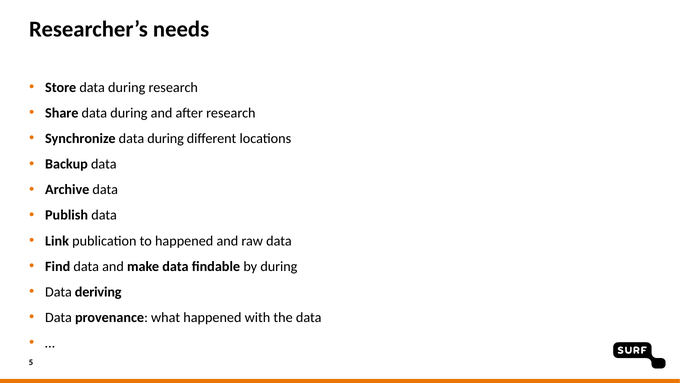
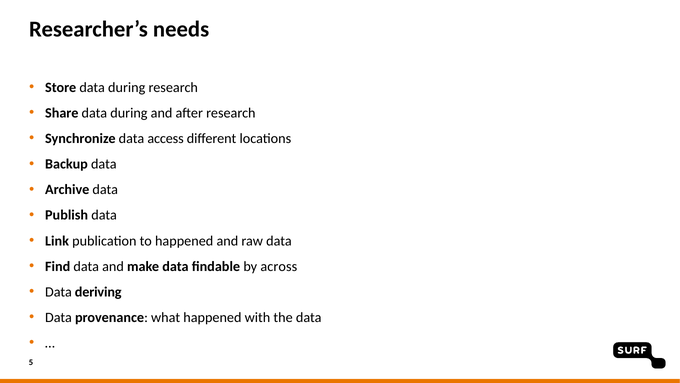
Synchronize data during: during -> access
by during: during -> across
